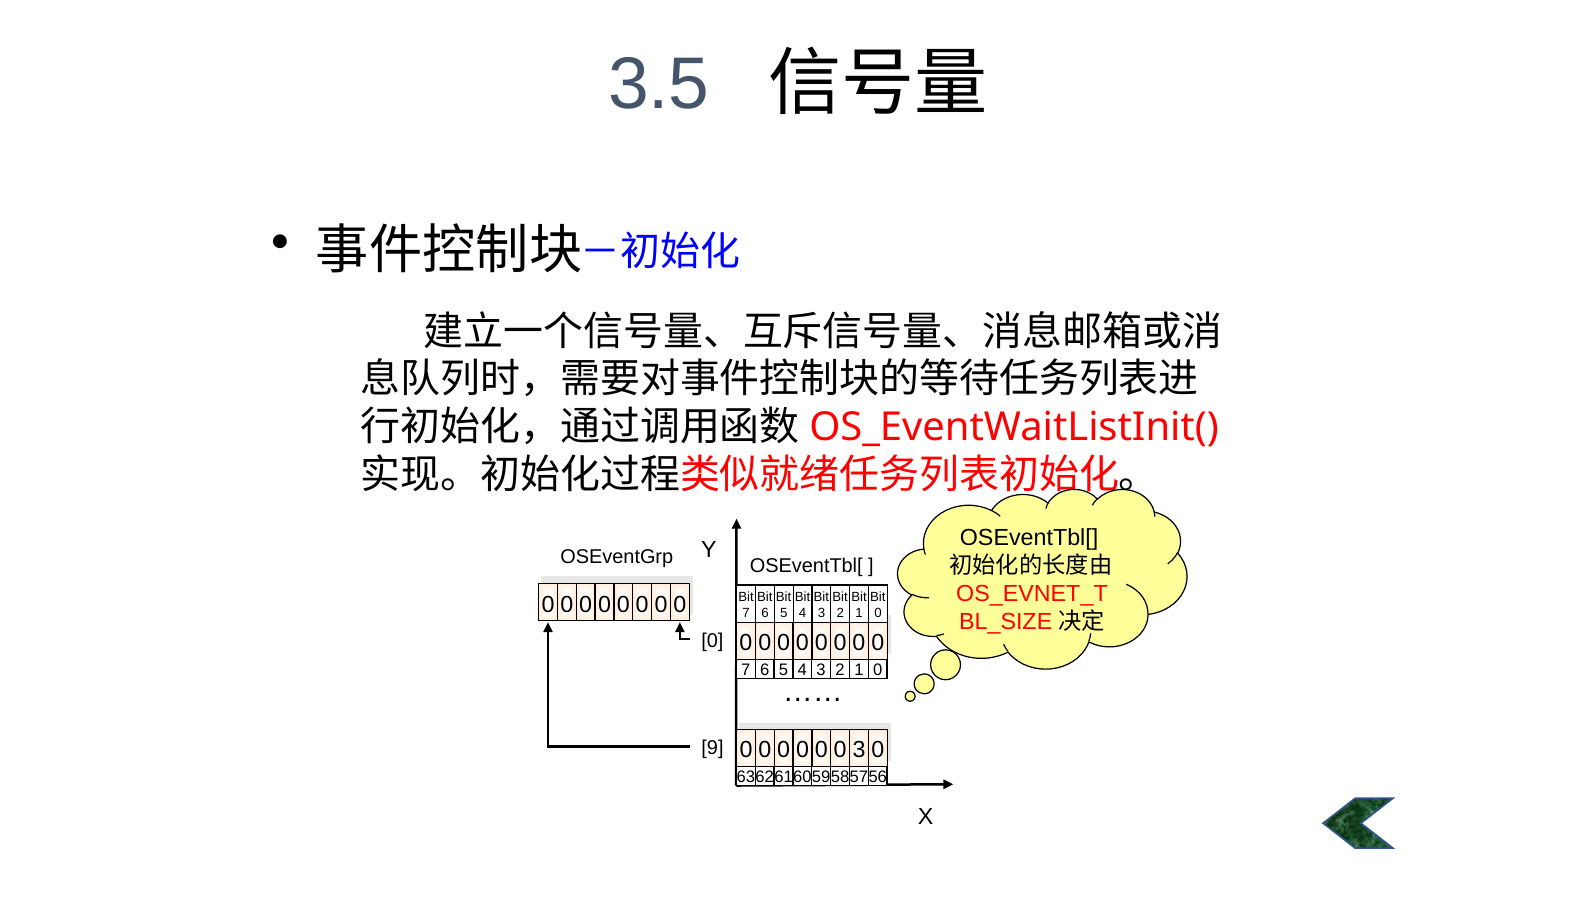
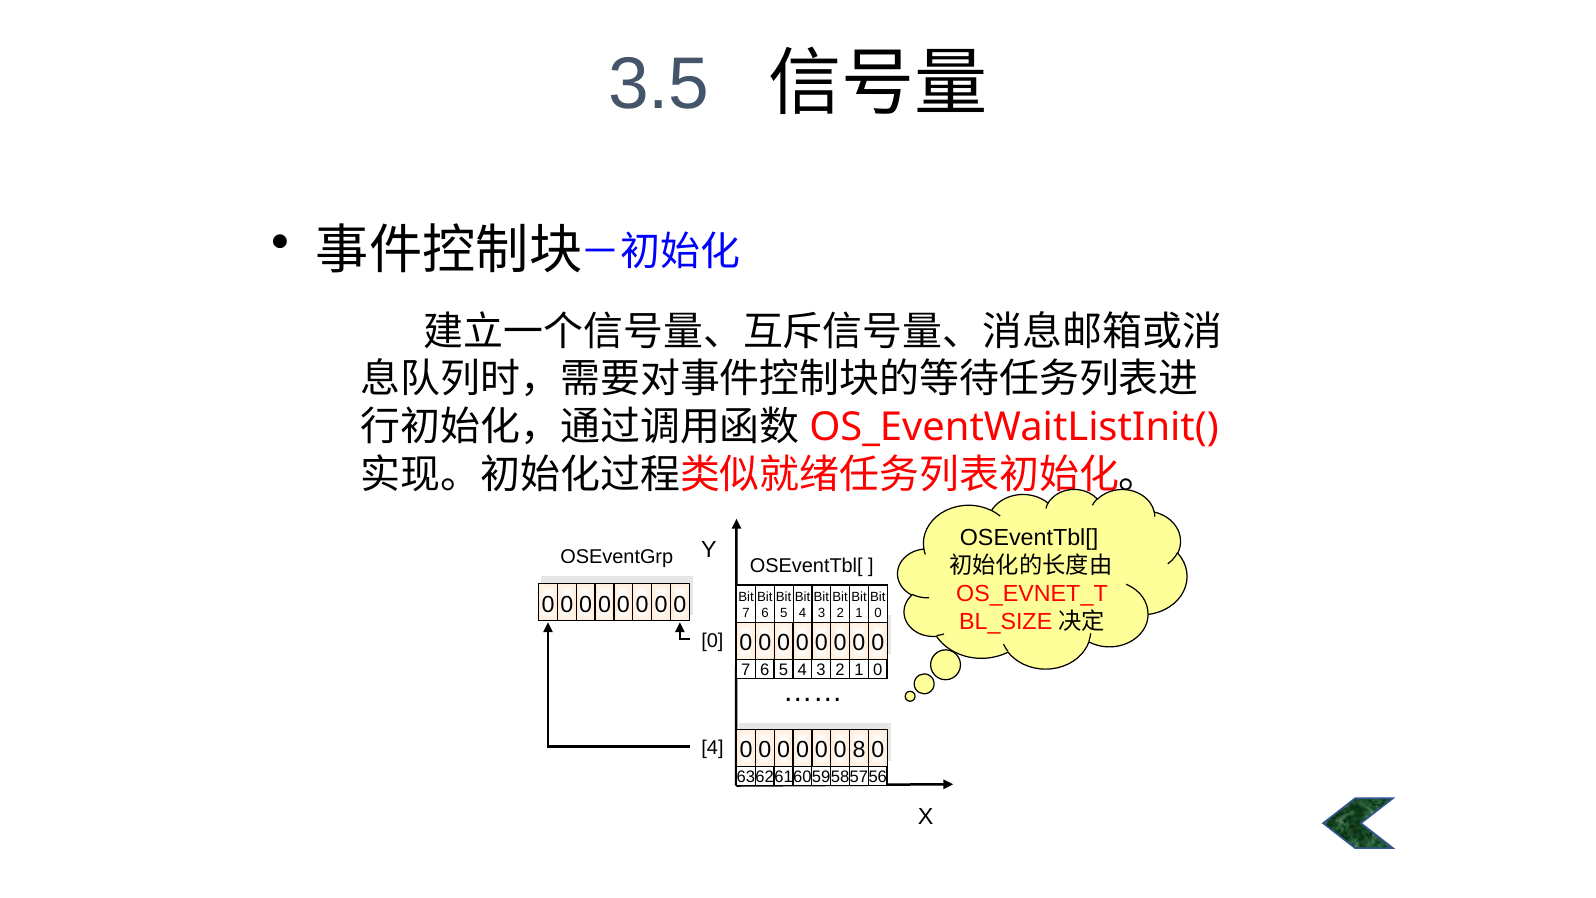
9 at (712, 748): 9 -> 4
0 3: 3 -> 8
